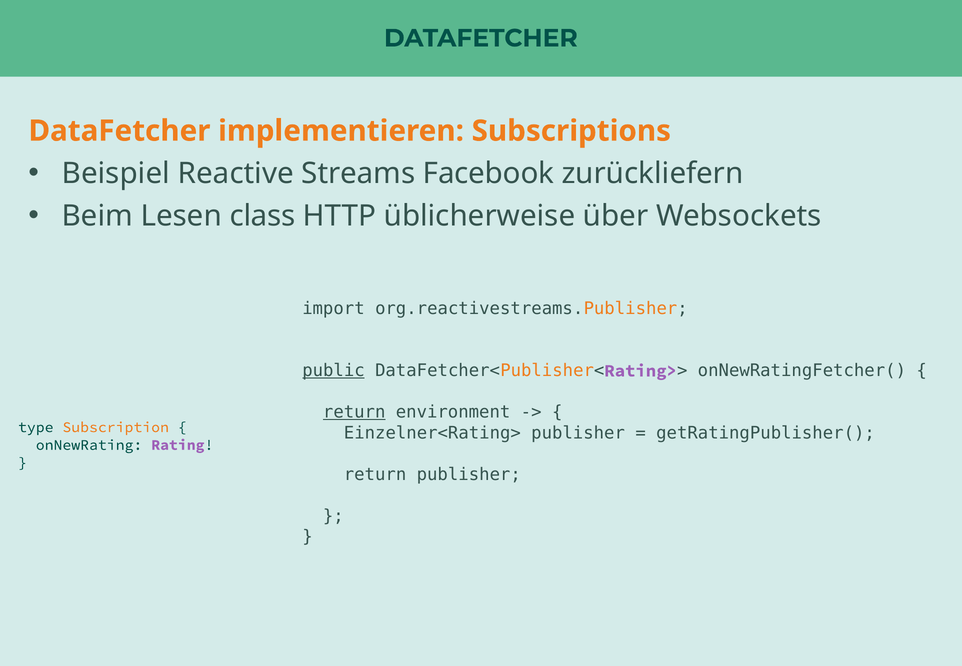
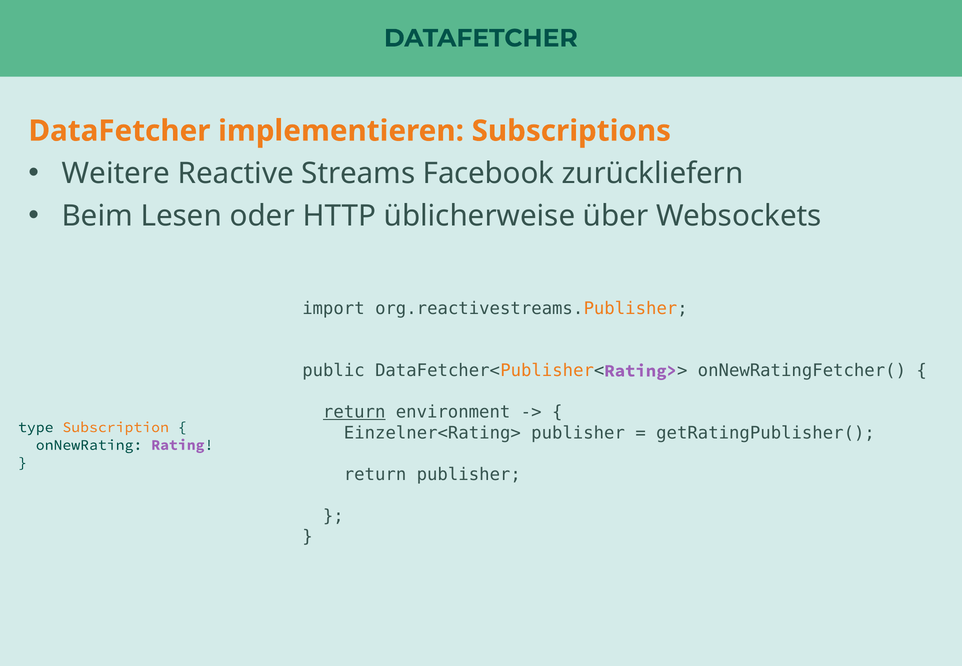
Beispiel: Beispiel -> Weitere
class: class -> oder
public underline: present -> none
